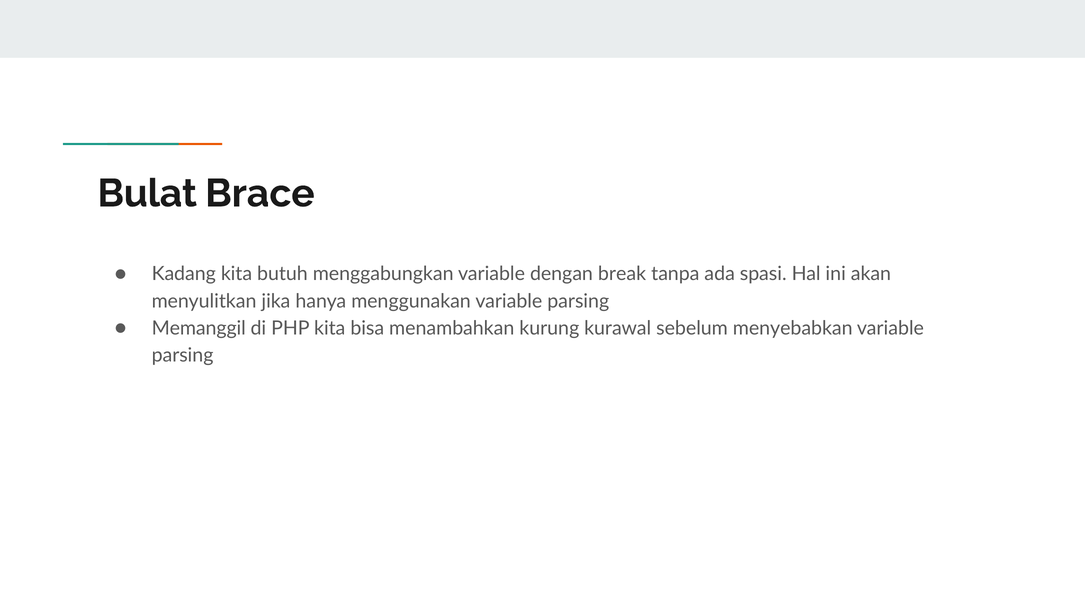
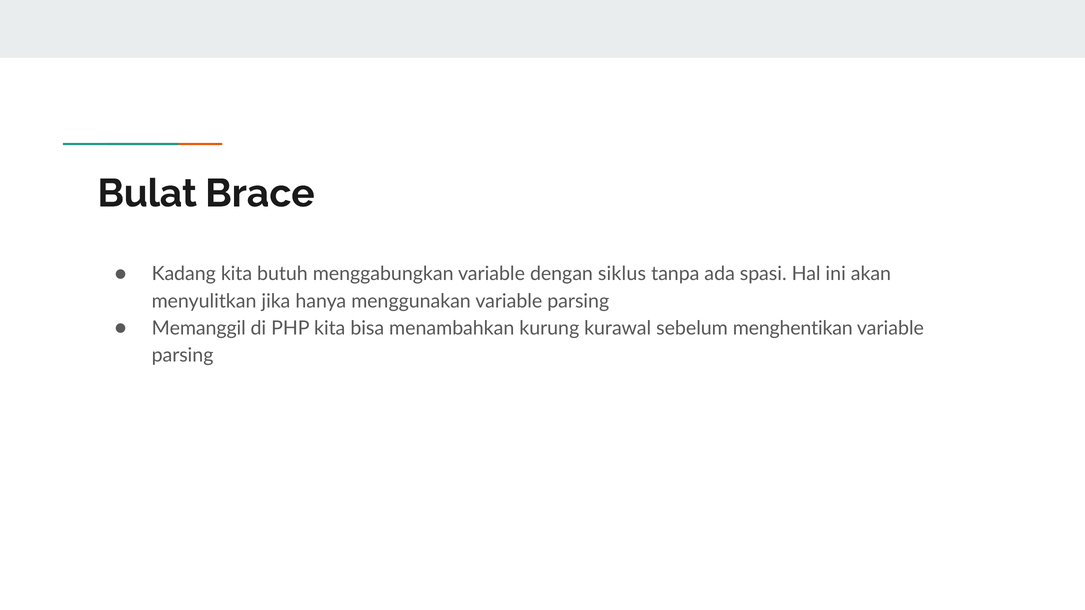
break: break -> siklus
menyebabkan: menyebabkan -> menghentikan
